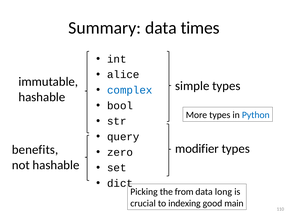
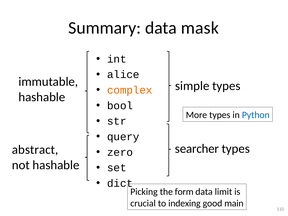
times: times -> mask
complex colour: blue -> orange
modifier: modifier -> searcher
benefits: benefits -> abstract
from: from -> form
long: long -> limit
